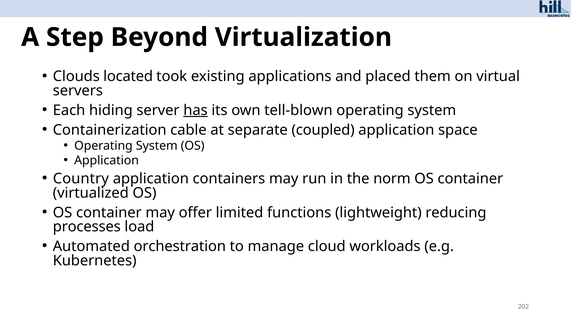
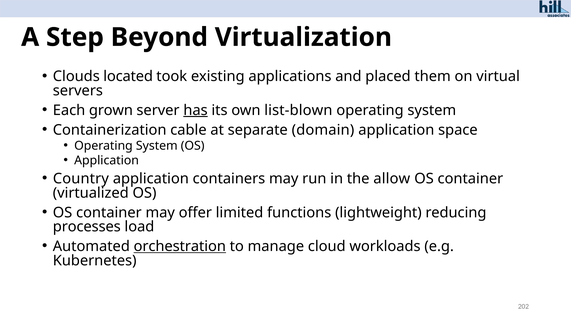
hiding: hiding -> grown
tell-blown: tell-blown -> list-blown
coupled: coupled -> domain
norm: norm -> allow
orchestration underline: none -> present
